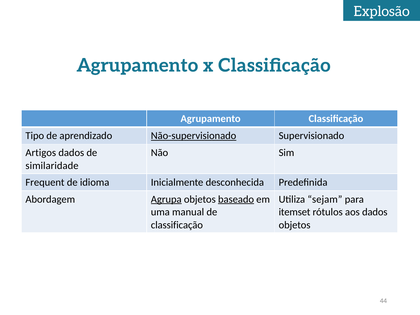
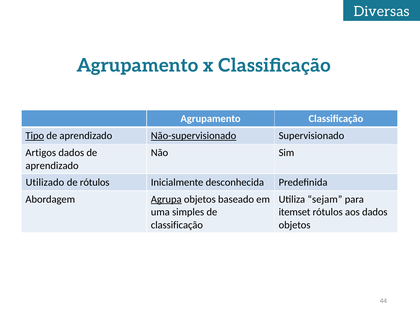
Explosão: Explosão -> Diversas
Tipo underline: none -> present
similaridade at (52, 166): similaridade -> aprendizado
Frequent: Frequent -> Utilizado
de idioma: idioma -> rótulos
baseado underline: present -> none
manual: manual -> simples
